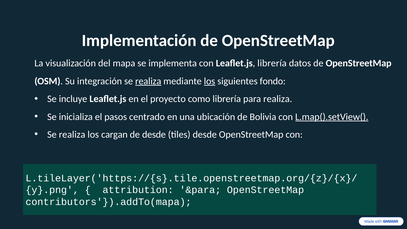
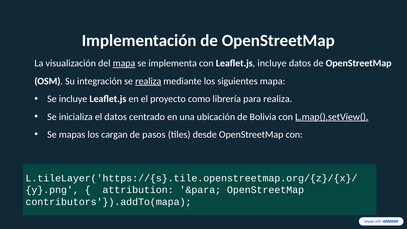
mapa at (124, 63) underline: none -> present
Leaflet.js librería: librería -> incluye
los at (210, 81) underline: present -> none
siguientes fondo: fondo -> mapa
el pasos: pasos -> datos
realiza at (72, 135): realiza -> mapas
de desde: desde -> pasos
